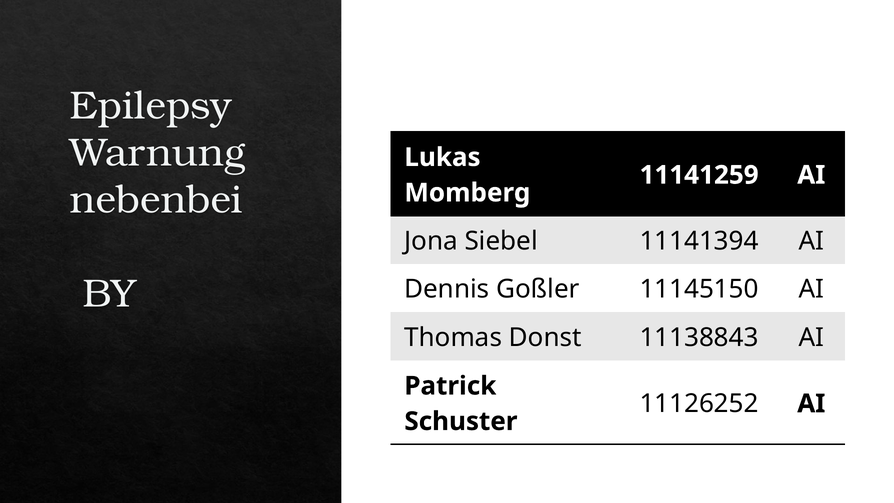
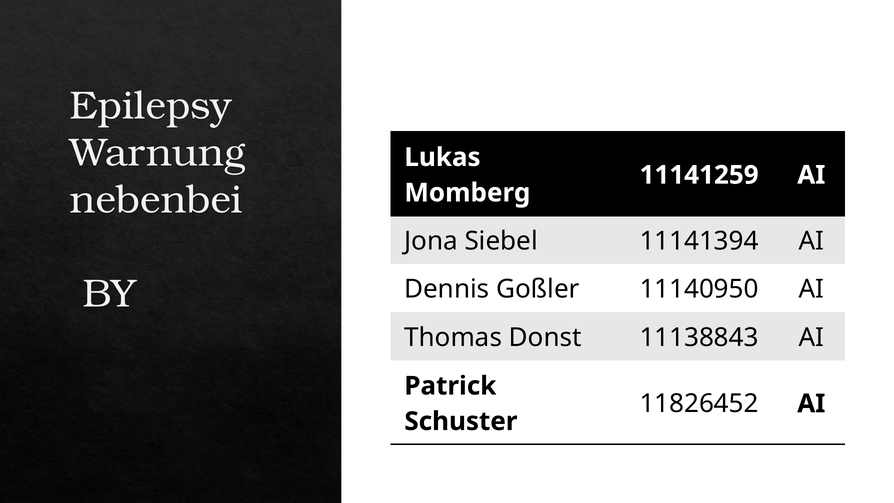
11145150: 11145150 -> 11140950
11126252: 11126252 -> 11826452
